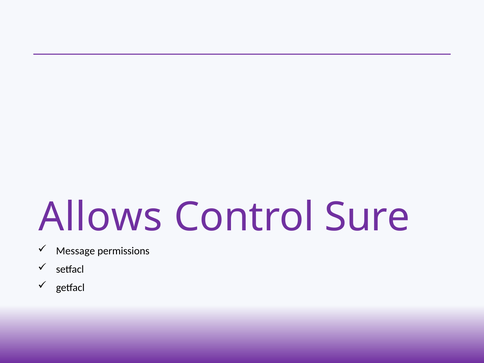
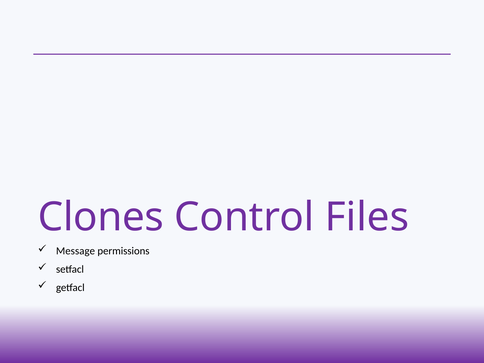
Allows: Allows -> Clones
Sure: Sure -> Files
